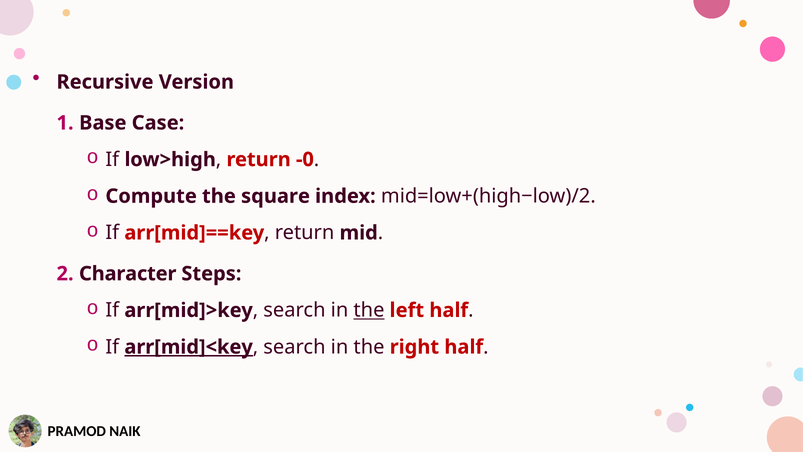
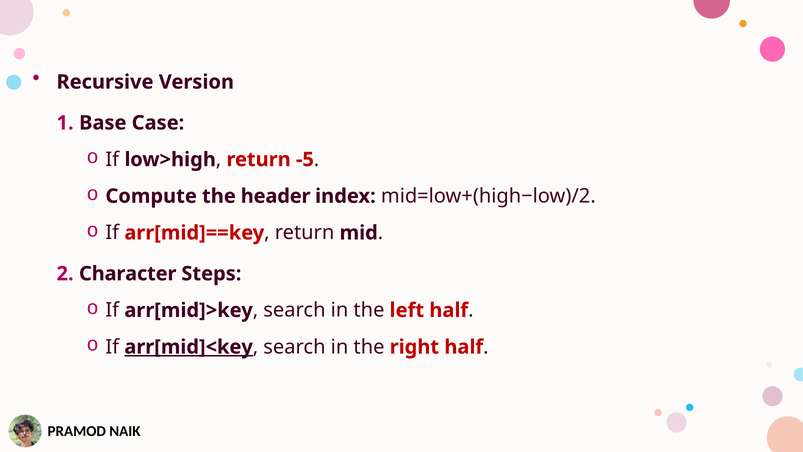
-0: -0 -> -5
square: square -> header
the at (369, 310) underline: present -> none
